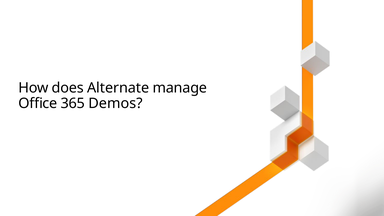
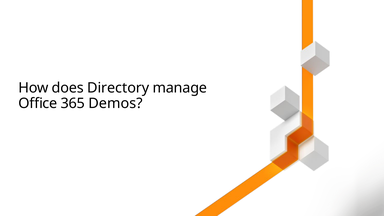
Alternate: Alternate -> Directory
